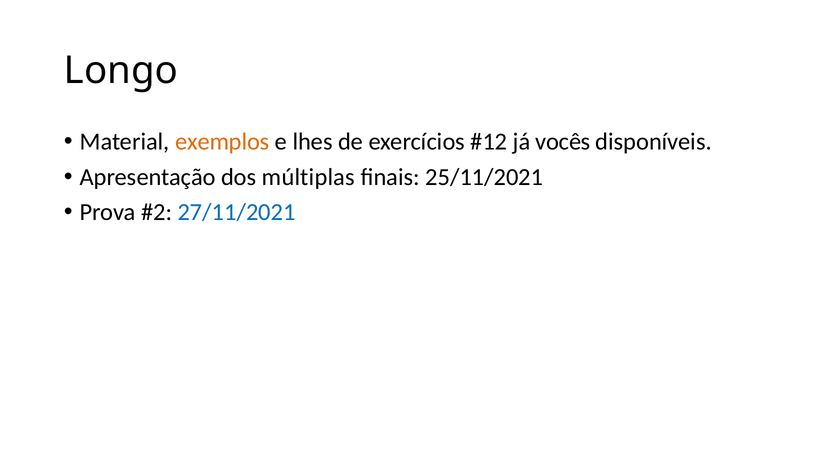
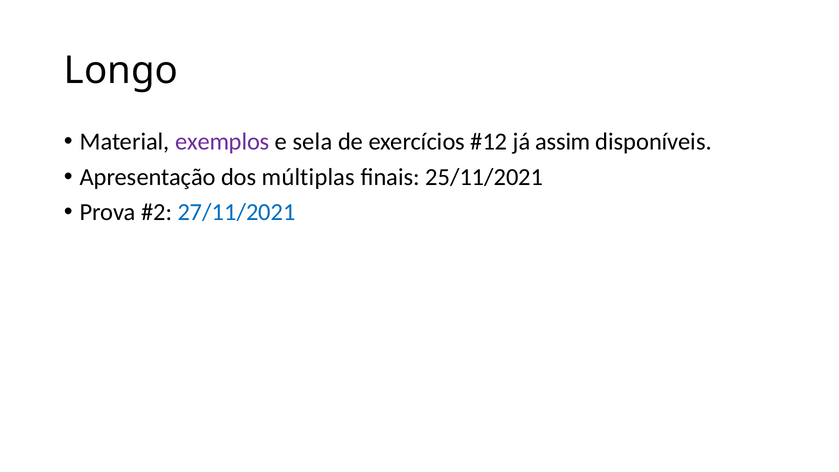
exemplos colour: orange -> purple
lhes: lhes -> sela
vocês: vocês -> assim
